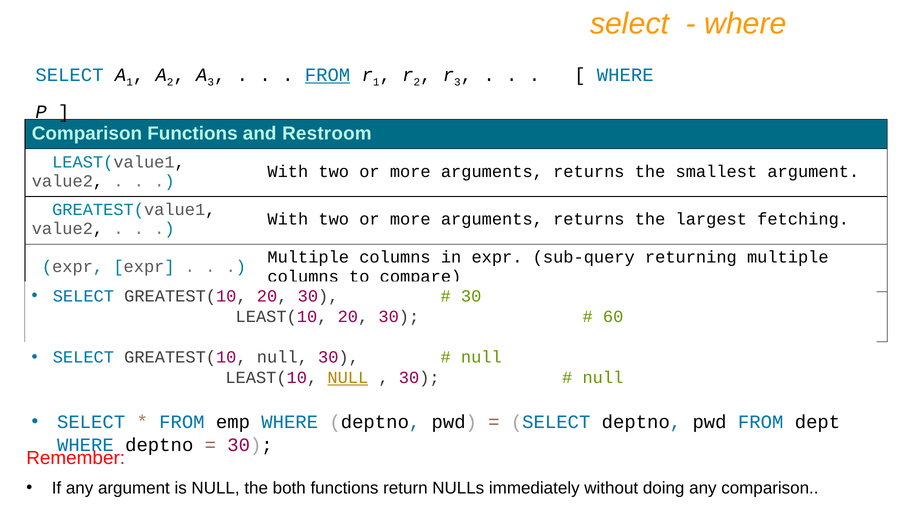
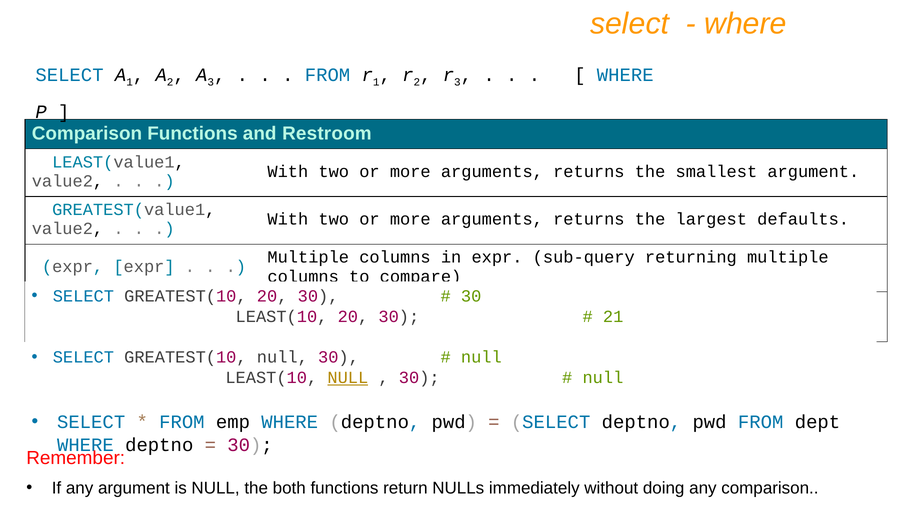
FROM at (328, 75) underline: present -> none
fetching: fetching -> defaults
60: 60 -> 21
